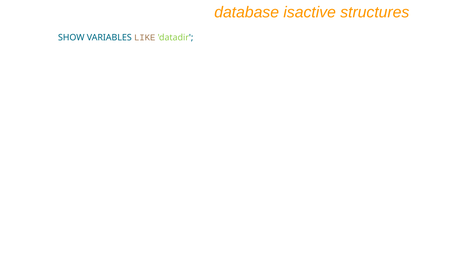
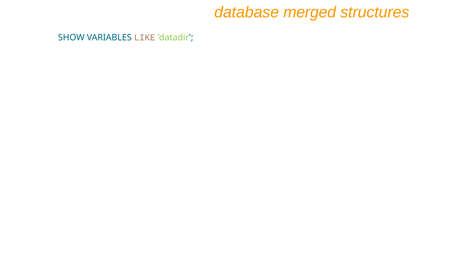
isactive: isactive -> merged
